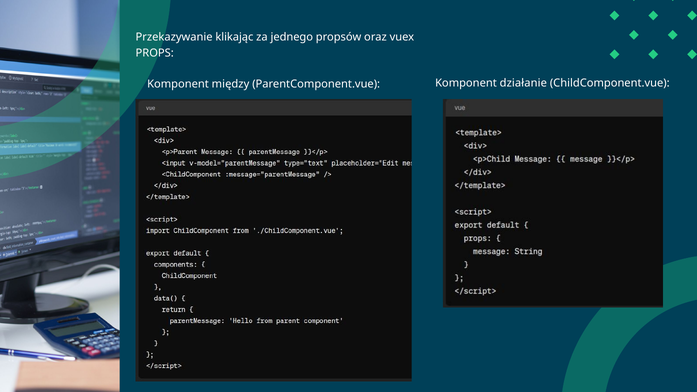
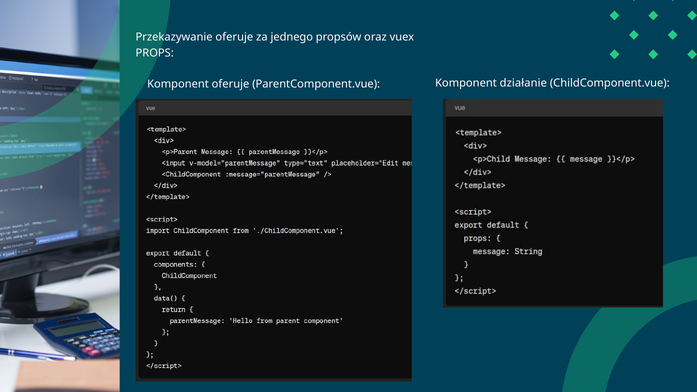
Przekazywanie klikając: klikając -> oferuje
Komponent między: między -> oferuje
